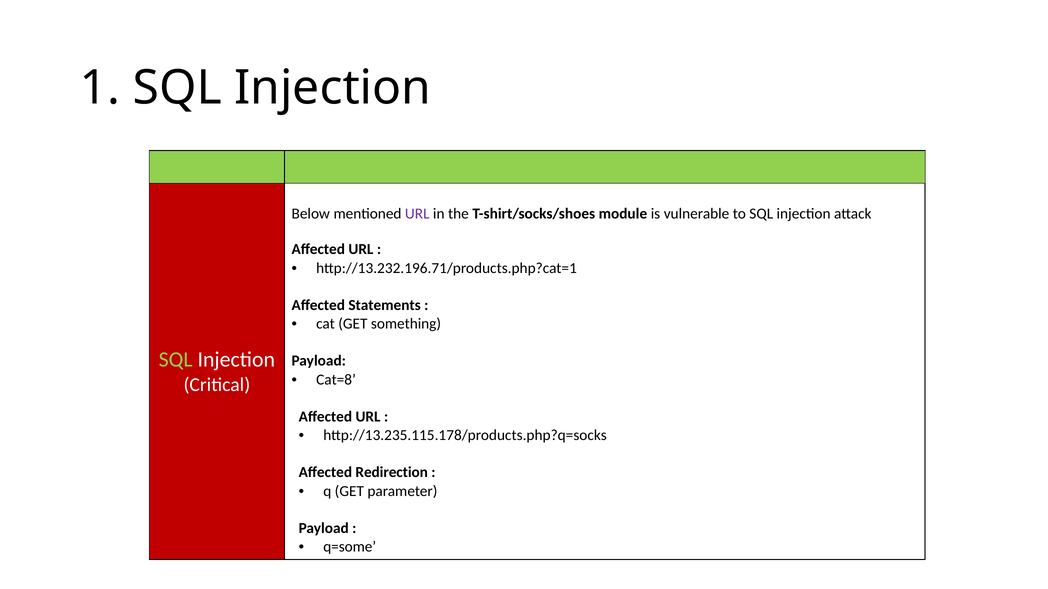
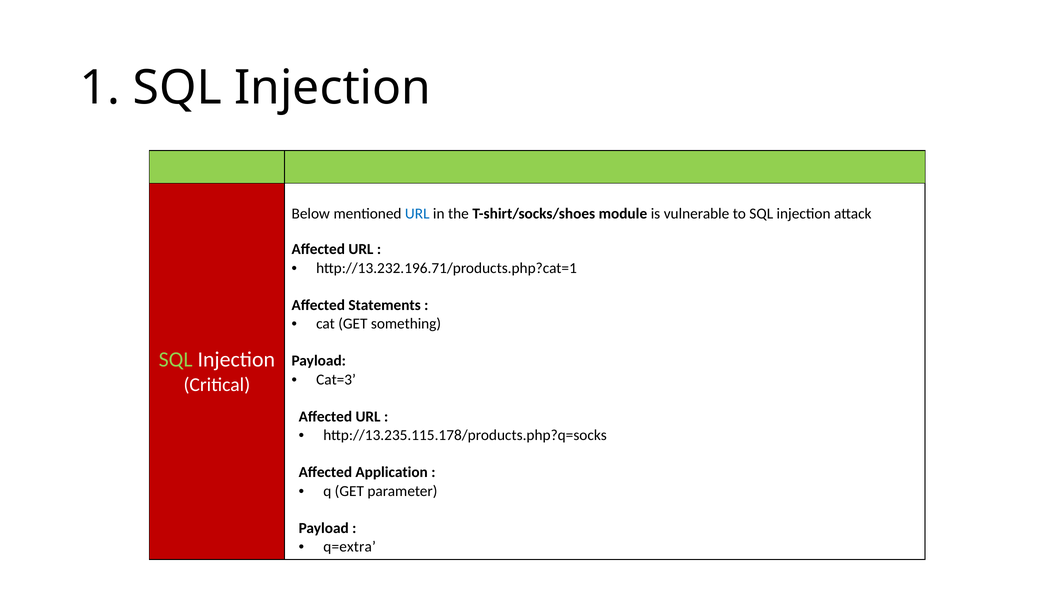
URL at (417, 214) colour: purple -> blue
Cat=8: Cat=8 -> Cat=3
Redirection: Redirection -> Application
q=some: q=some -> q=extra
